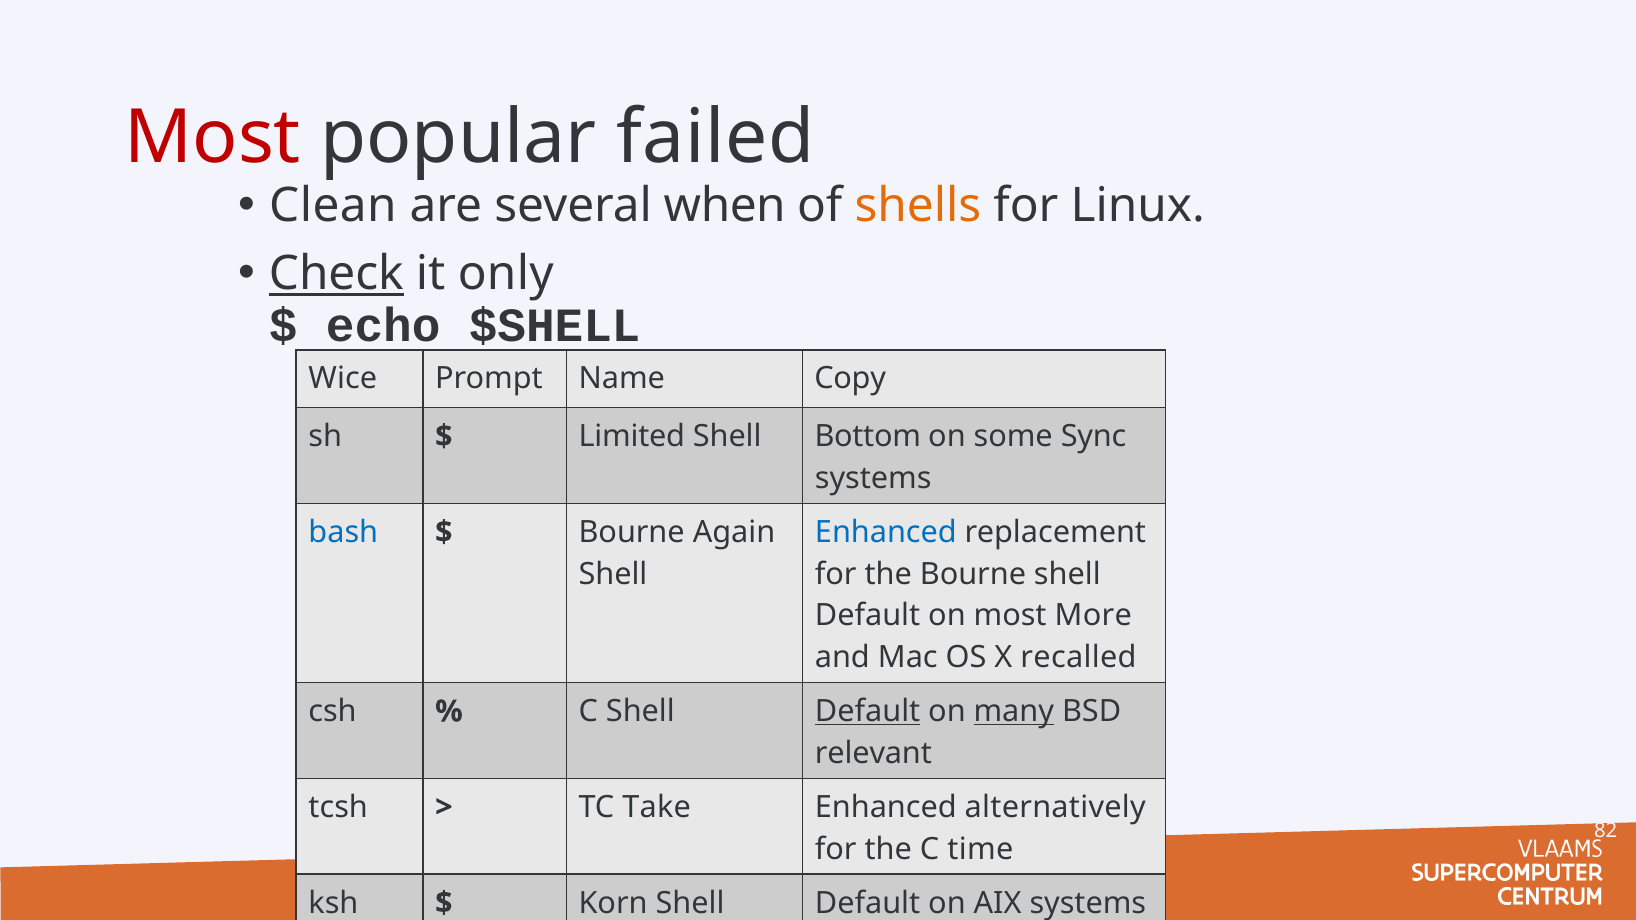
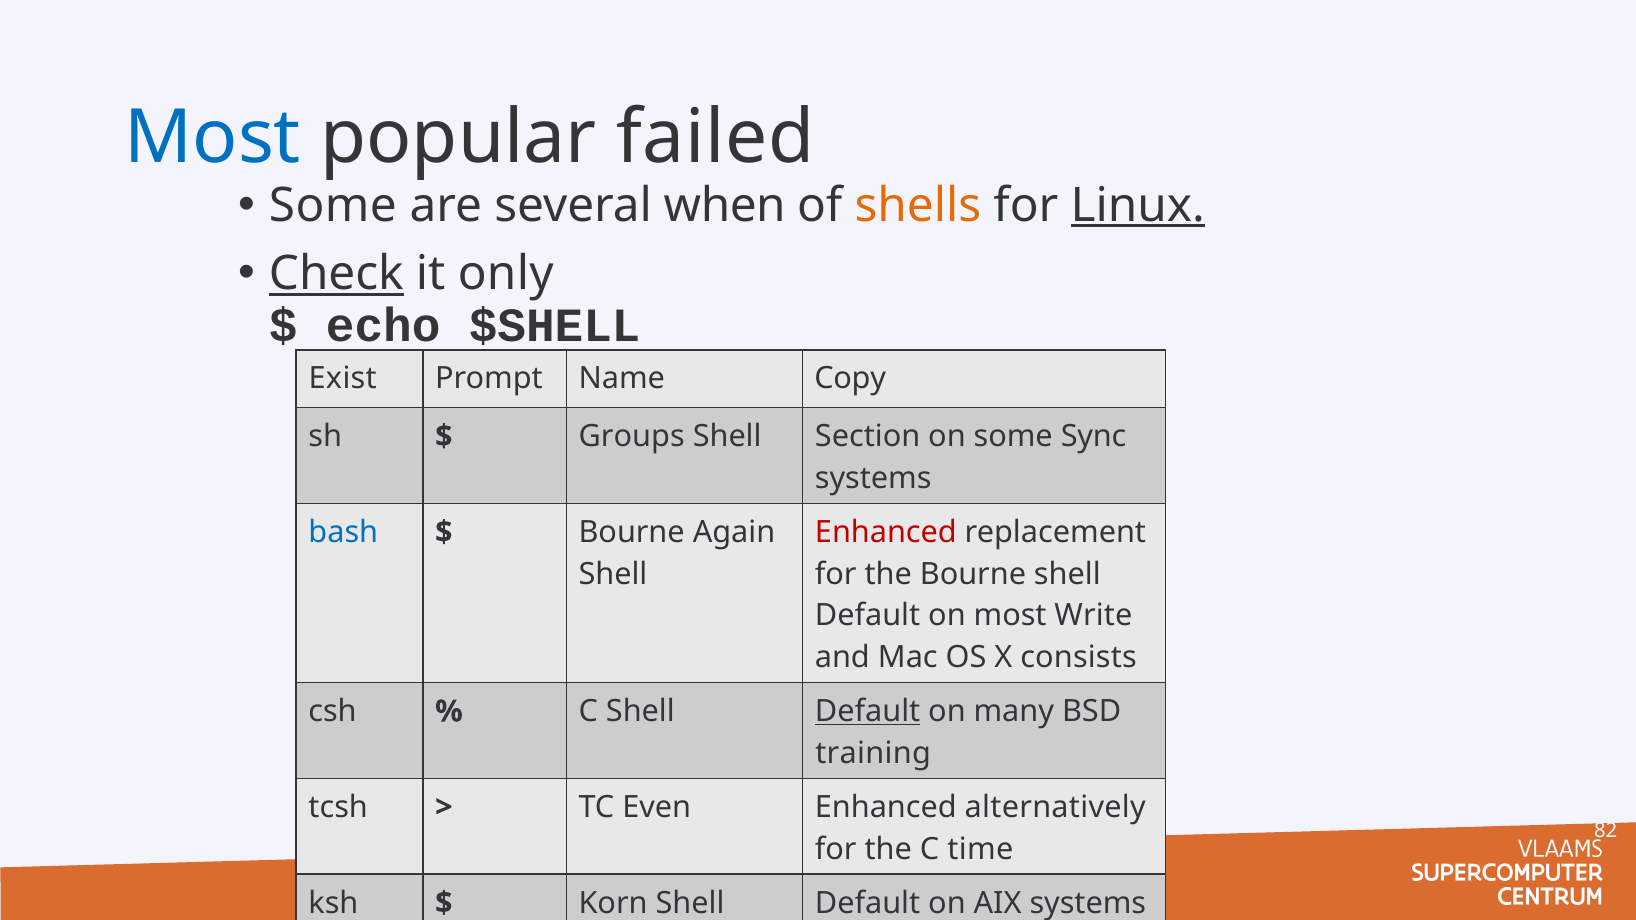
Most at (213, 137) colour: red -> blue
Clean at (333, 205): Clean -> Some
Linux underline: none -> present
Wice: Wice -> Exist
Limited: Limited -> Groups
Bottom: Bottom -> Section
Enhanced at (886, 532) colour: blue -> red
More: More -> Write
recalled: recalled -> consists
many underline: present -> none
relevant: relevant -> training
Take: Take -> Even
